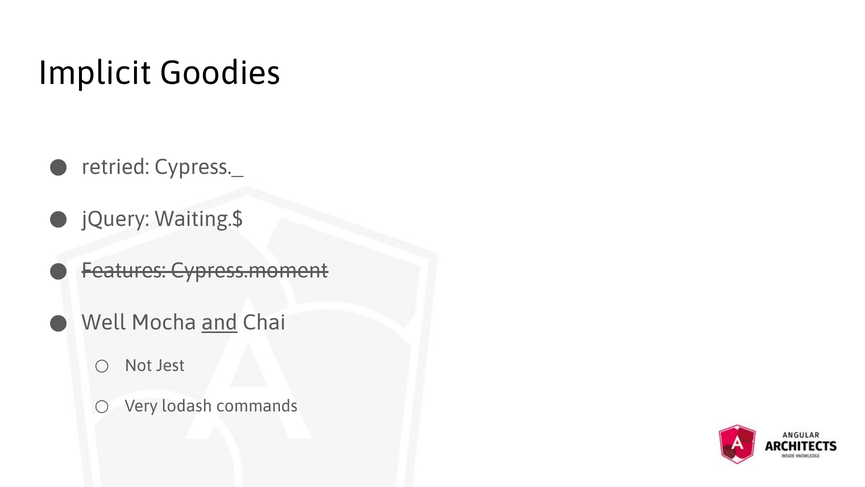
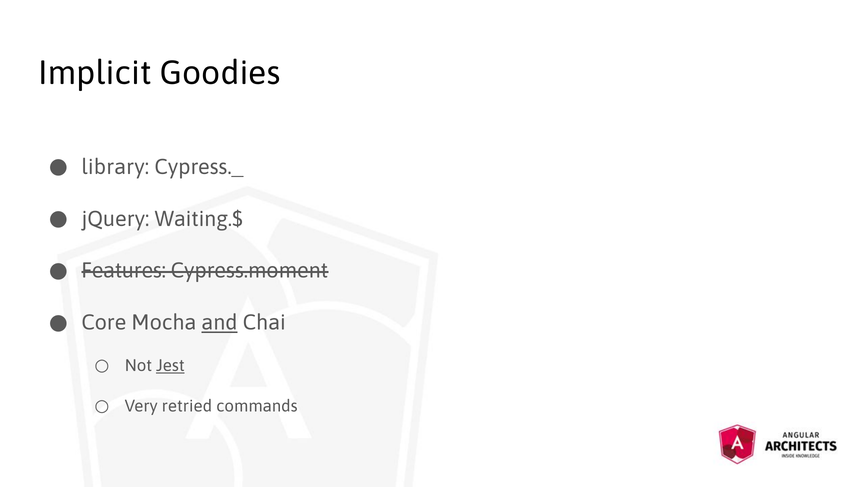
retried: retried -> library
Well: Well -> Core
Jest underline: none -> present
lodash: lodash -> retried
